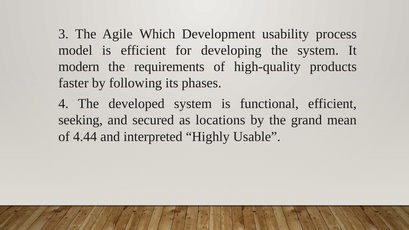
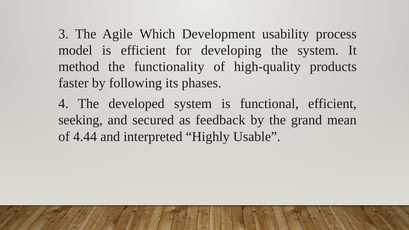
modern: modern -> method
requirements: requirements -> functionality
locations: locations -> feedback
